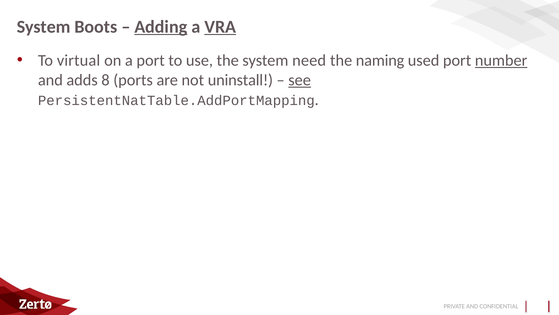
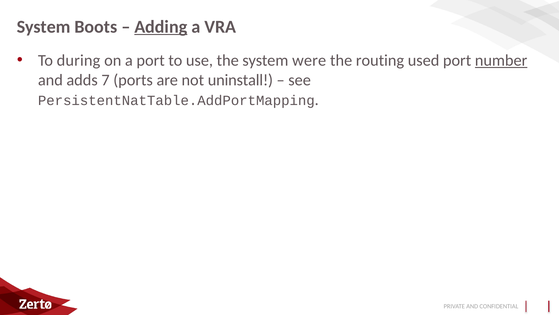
VRA underline: present -> none
virtual: virtual -> during
need: need -> were
naming: naming -> routing
8: 8 -> 7
see underline: present -> none
